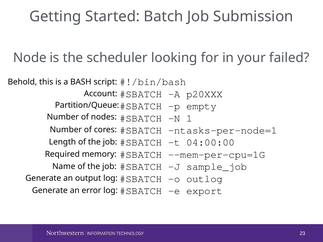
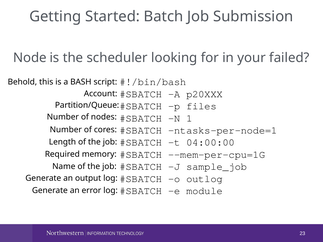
empty: empty -> files
export: export -> module
